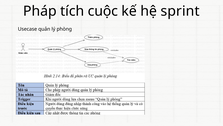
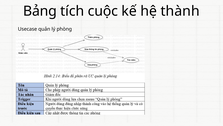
Pháp: Pháp -> Bảng
sprint: sprint -> thành
